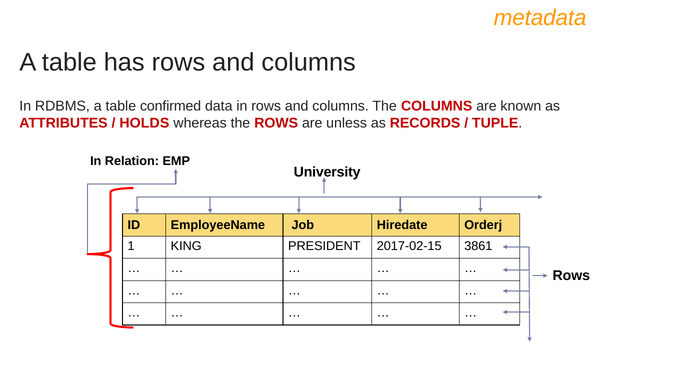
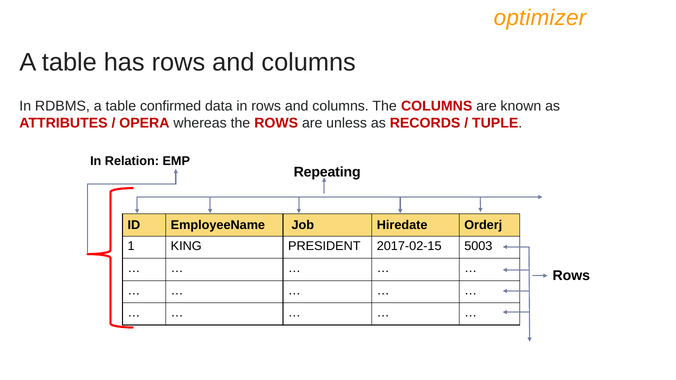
metadata: metadata -> optimizer
HOLDS: HOLDS -> OPERA
University: University -> Repeating
3861: 3861 -> 5003
